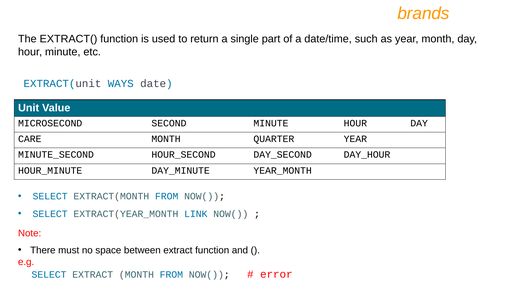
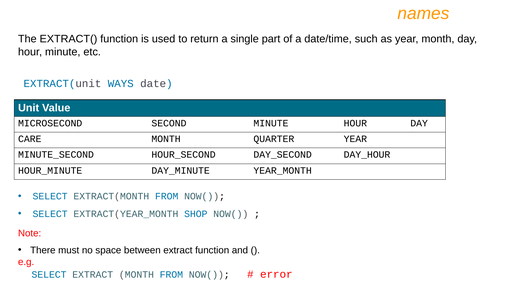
brands: brands -> names
LINK: LINK -> SHOP
